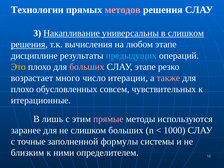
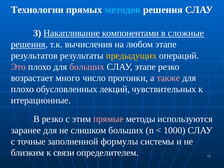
методов colour: pink -> light blue
универсальны: универсальны -> компонентами
в слишком: слишком -> сложные
дисциплине: дисциплине -> результатов
предыдущих colour: light blue -> yellow
Это colour: yellow -> pink
итерации: итерации -> прогонки
совсем: совсем -> лекций
В лишь: лишь -> резко
ними: ними -> связи
